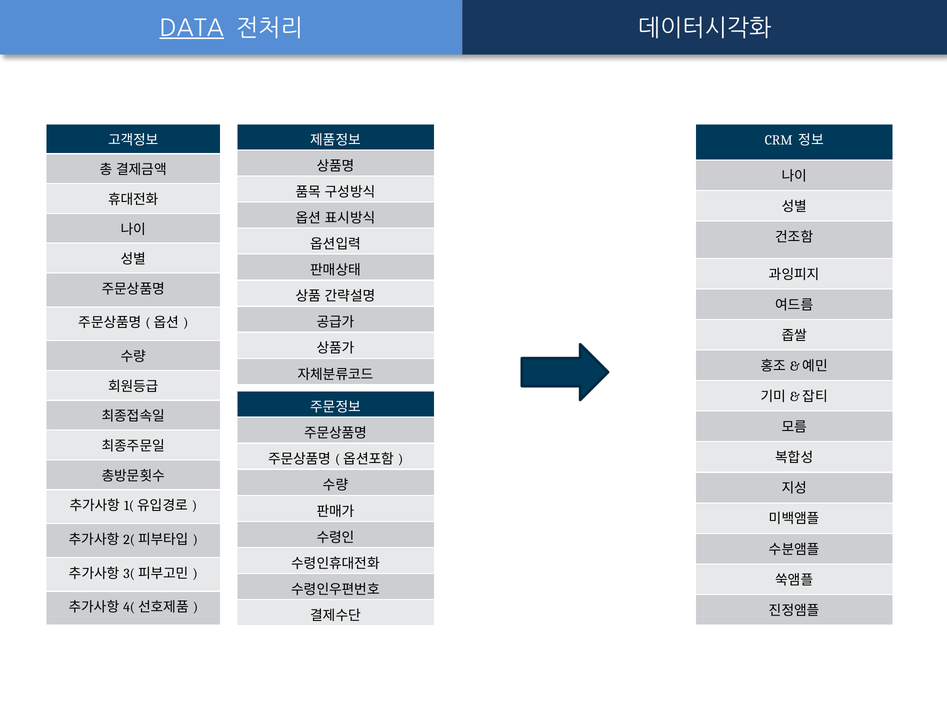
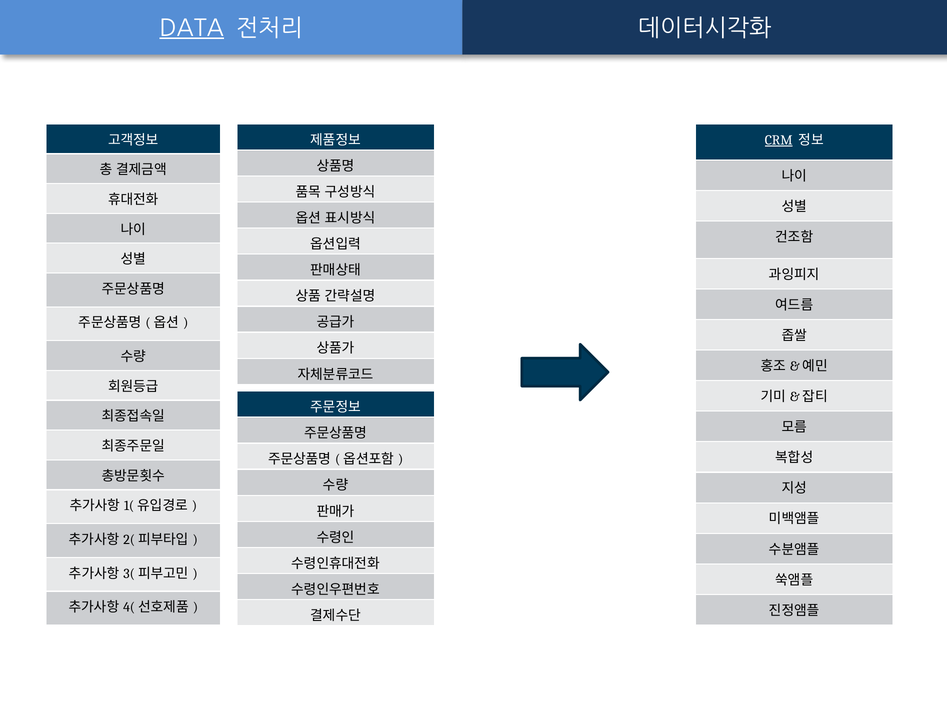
CRM underline: none -> present
